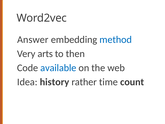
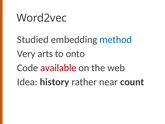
Answer: Answer -> Studied
then: then -> onto
available colour: blue -> red
time: time -> near
